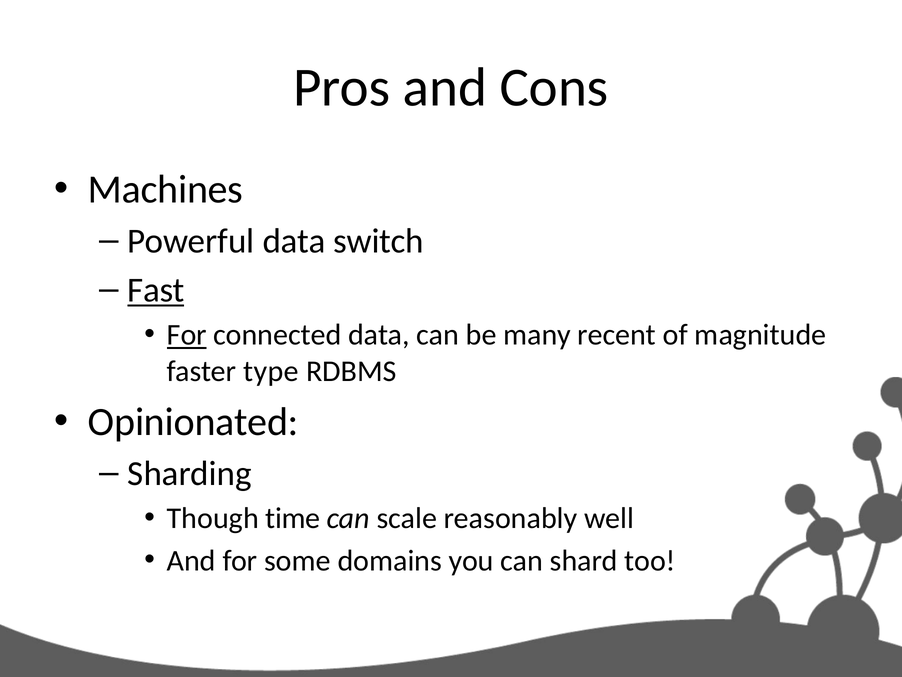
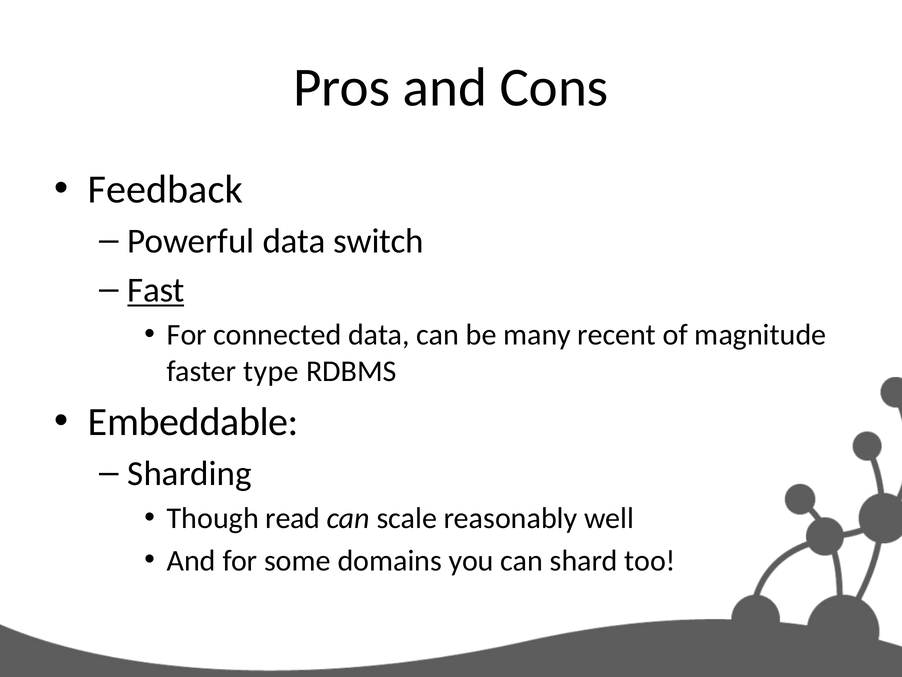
Machines: Machines -> Feedback
For at (187, 335) underline: present -> none
Opinionated: Opinionated -> Embeddable
time: time -> read
